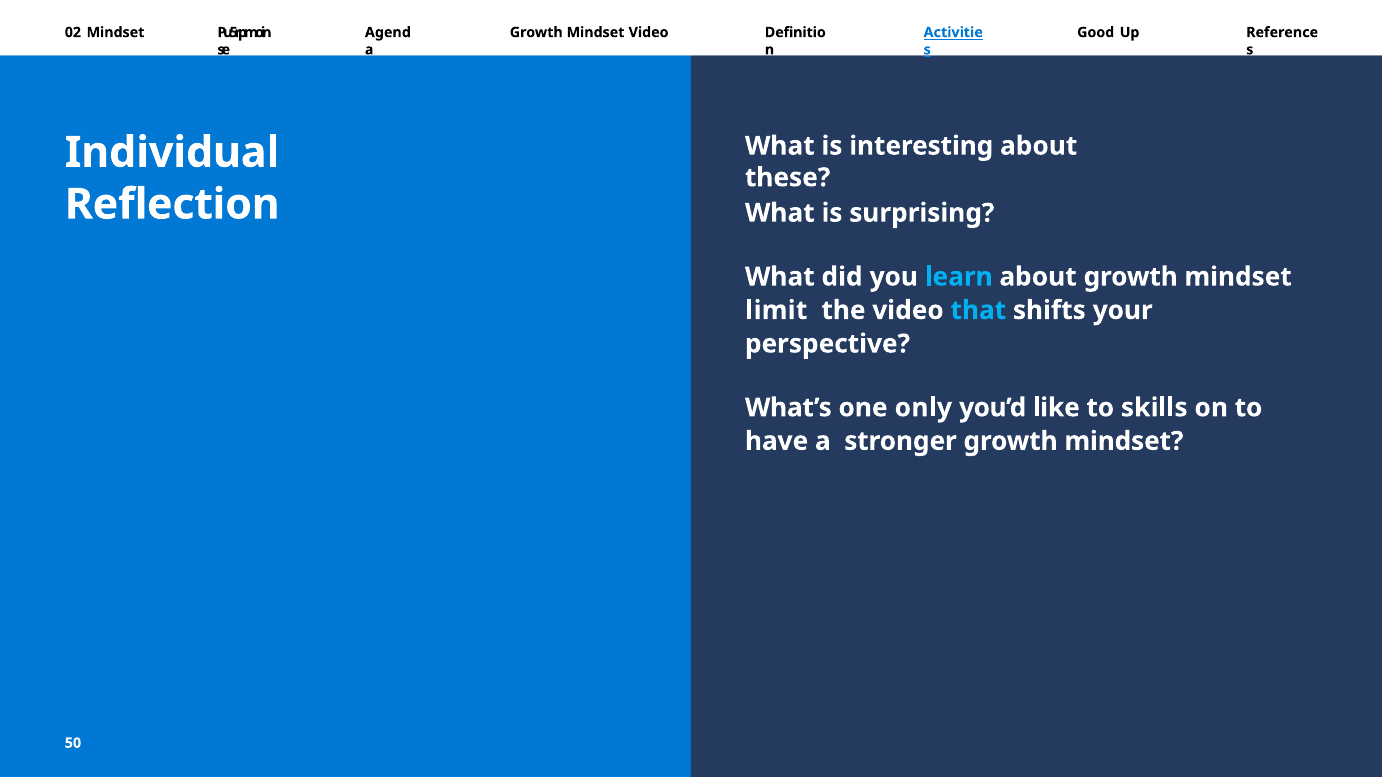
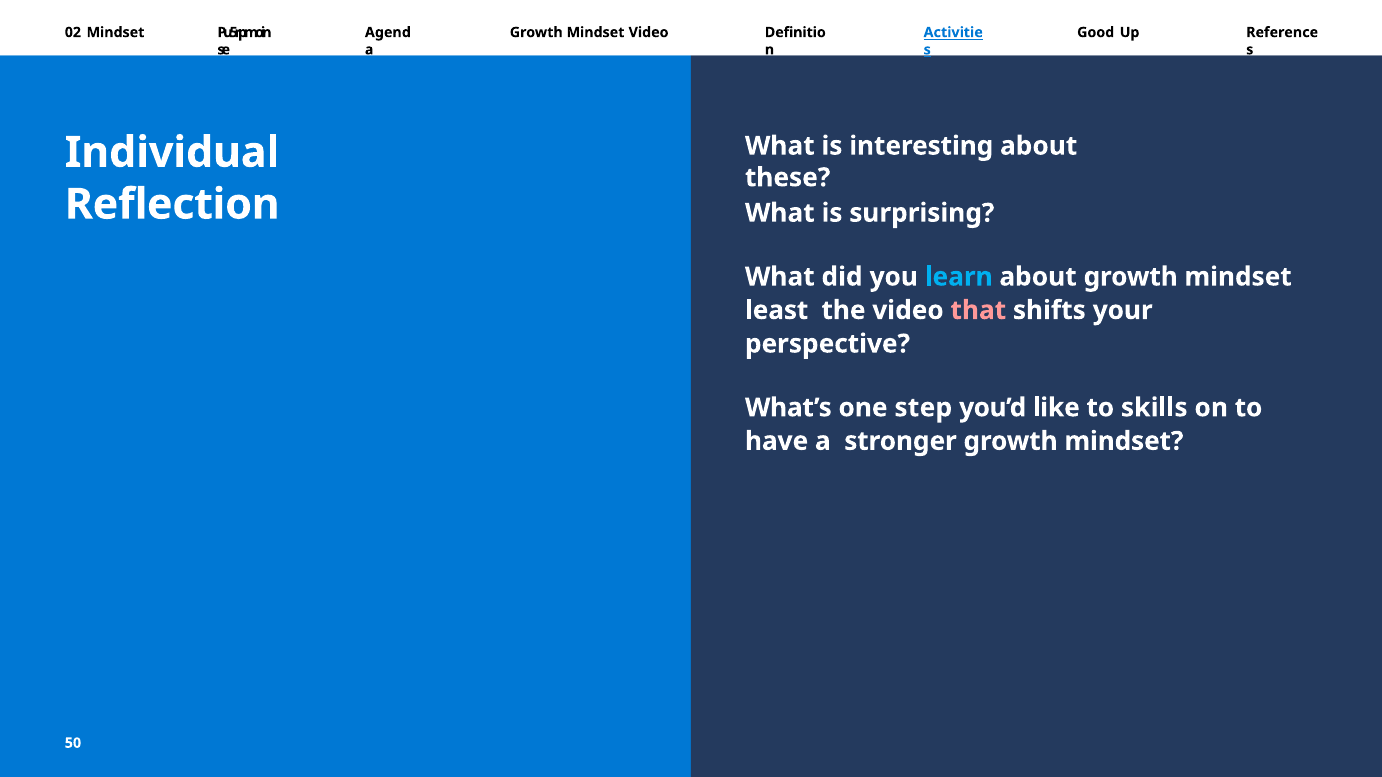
limit: limit -> least
that colour: light blue -> pink
only: only -> step
